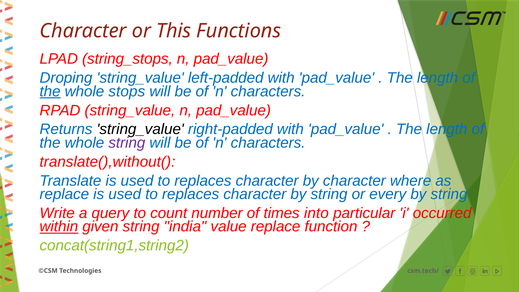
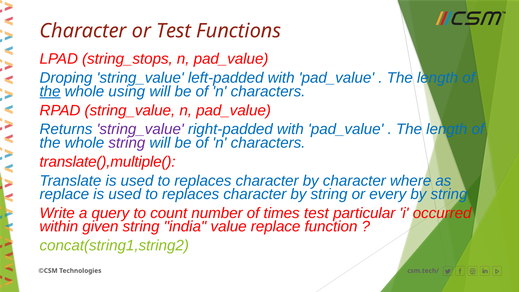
or This: This -> Test
stops: stops -> using
string_value at (140, 129) colour: black -> purple
translate(),without(: translate(),without( -> translate(),multiple(
times into: into -> test
within underline: present -> none
